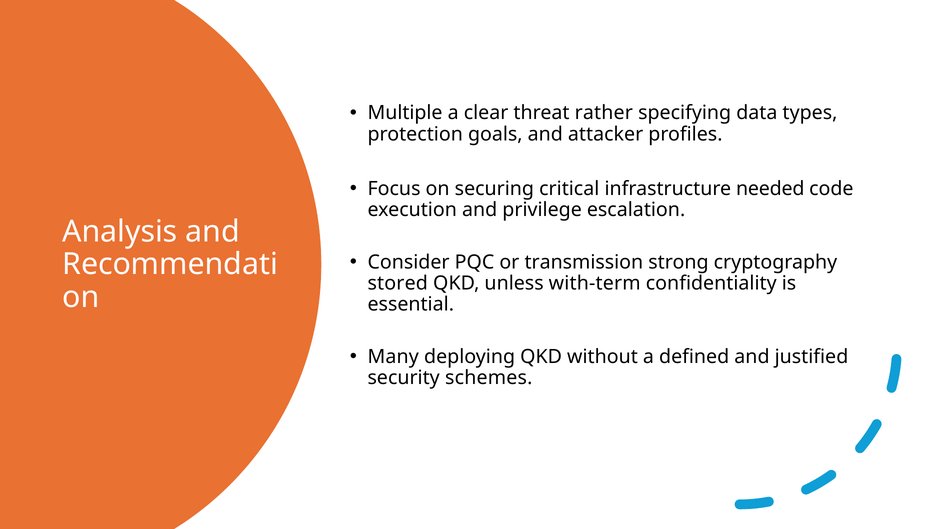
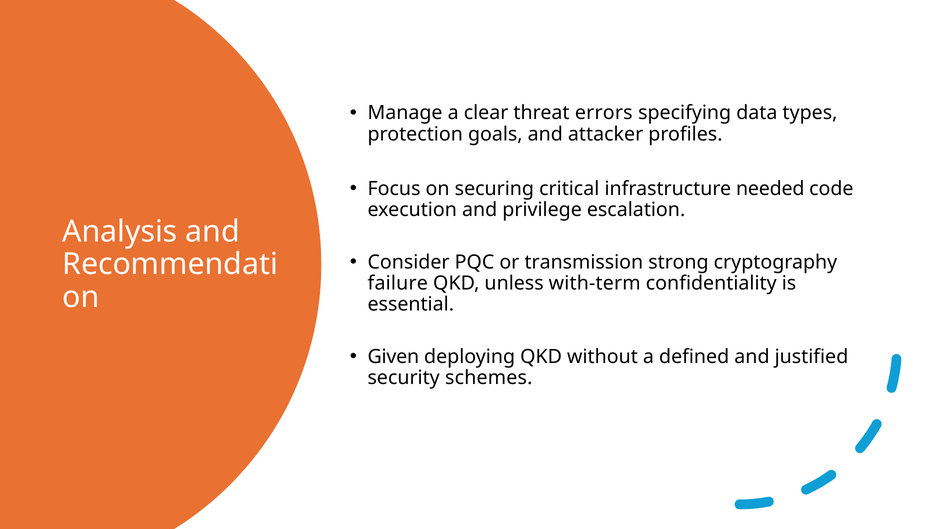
Multiple: Multiple -> Manage
rather: rather -> errors
stored: stored -> failure
Many: Many -> Given
